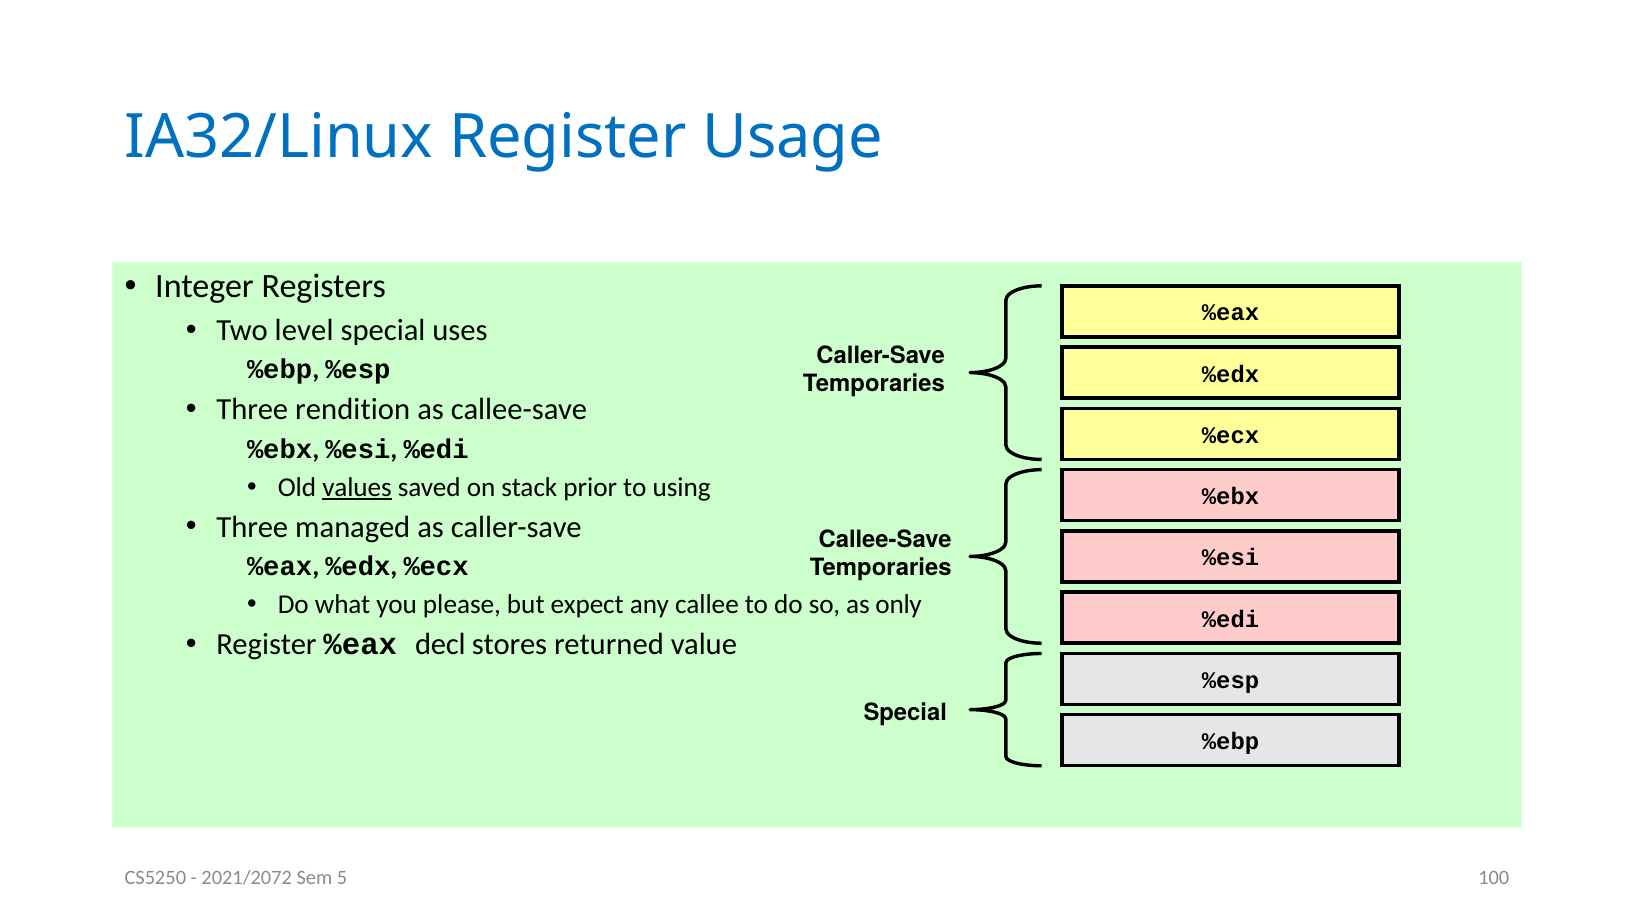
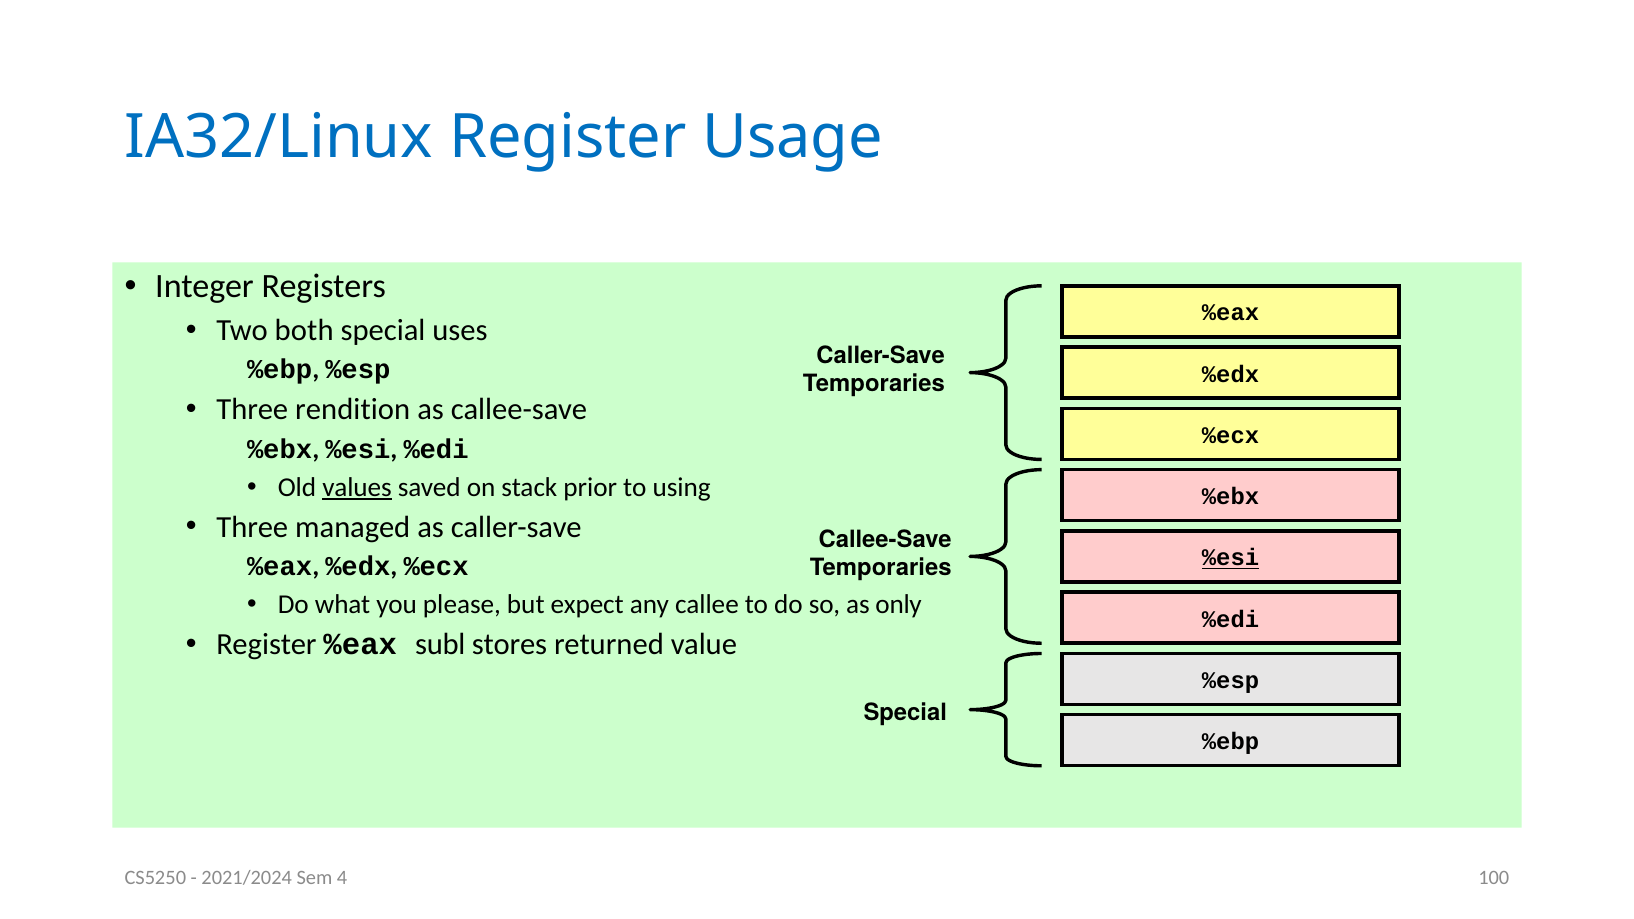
level: level -> both
%esi at (1231, 558) underline: none -> present
decl: decl -> subl
2021/2072: 2021/2072 -> 2021/2024
5: 5 -> 4
